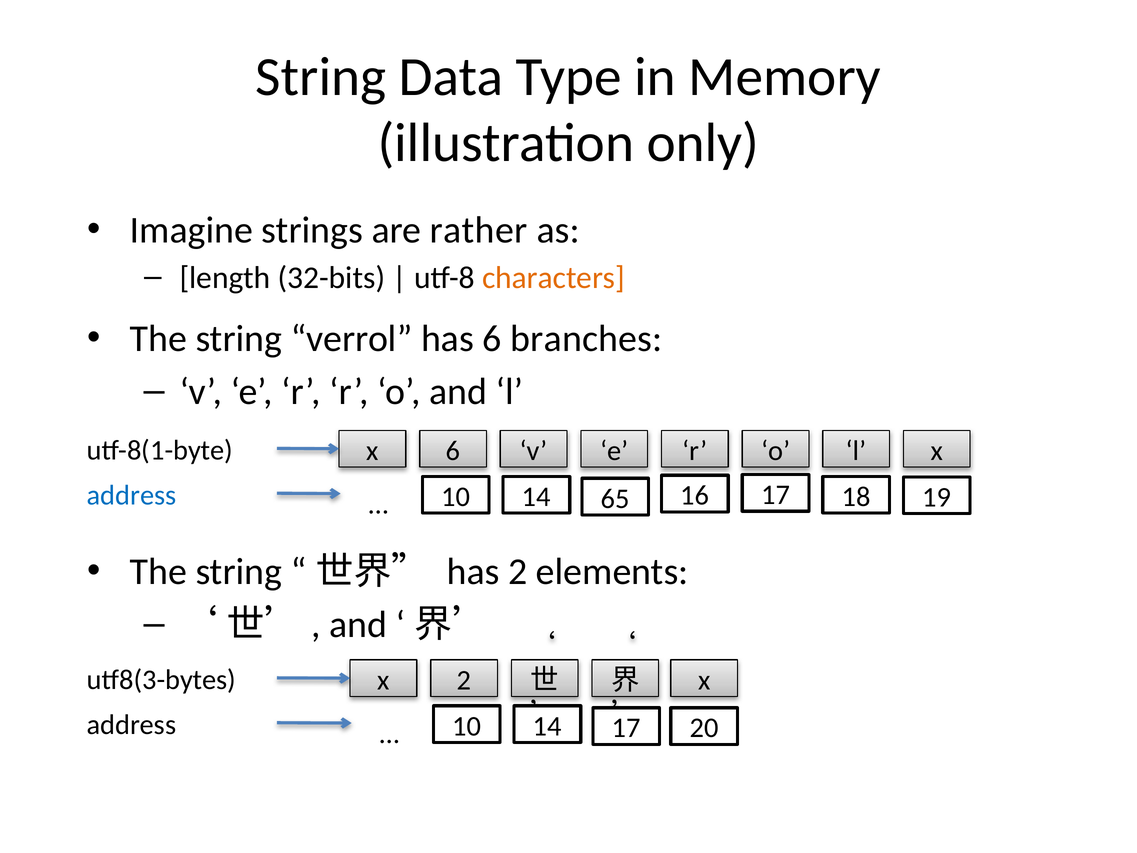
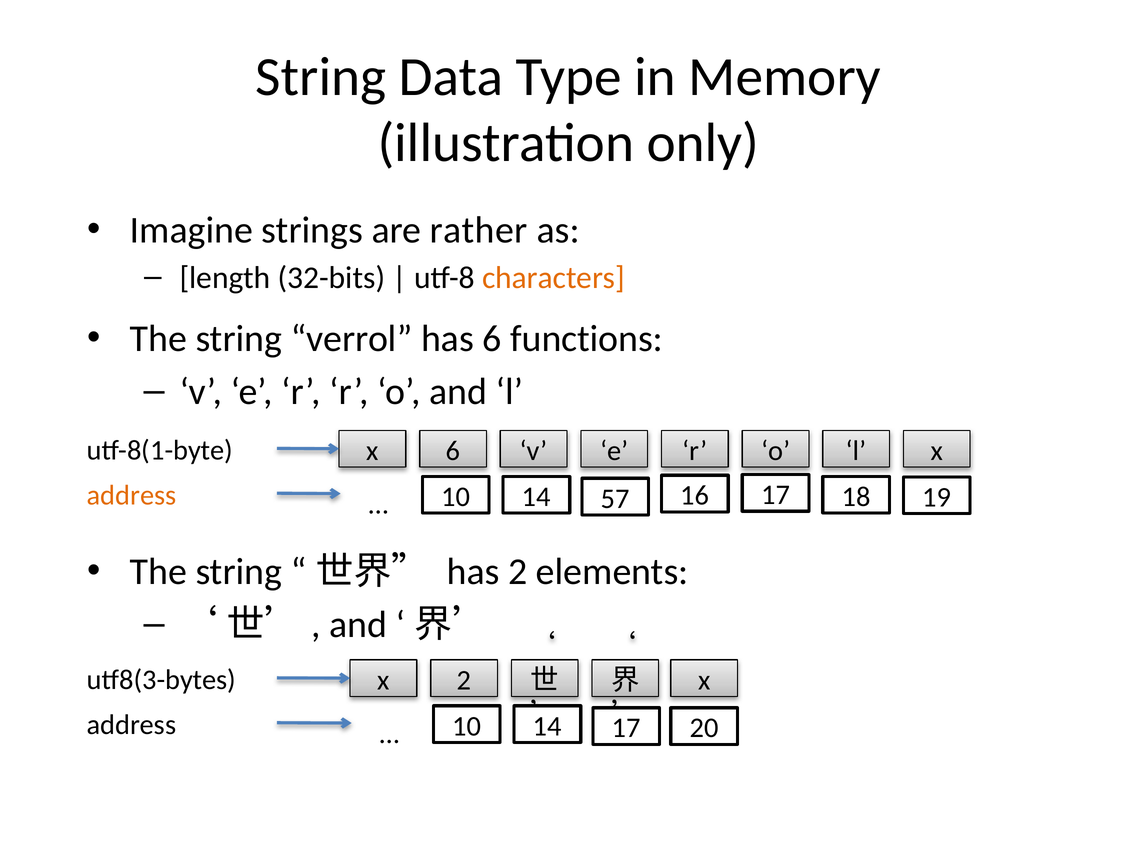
branches: branches -> functions
address at (132, 495) colour: blue -> orange
65: 65 -> 57
